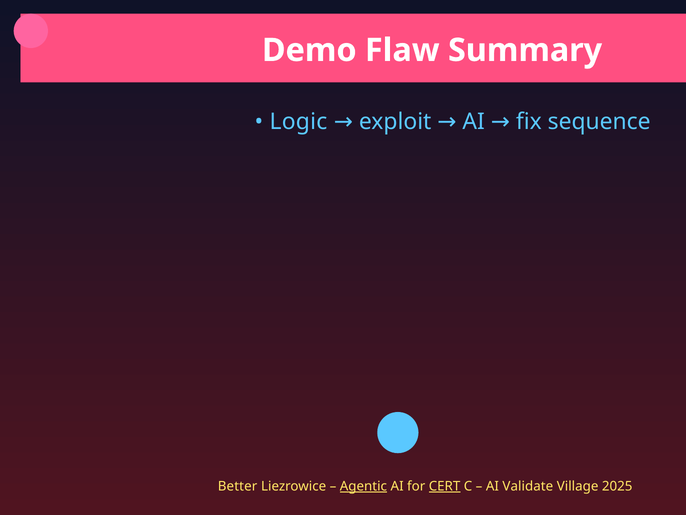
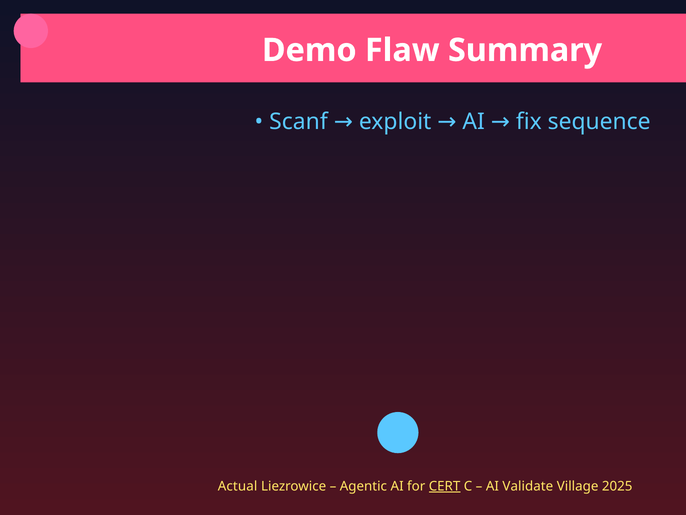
Logic: Logic -> Scanf
Better: Better -> Actual
Agentic underline: present -> none
